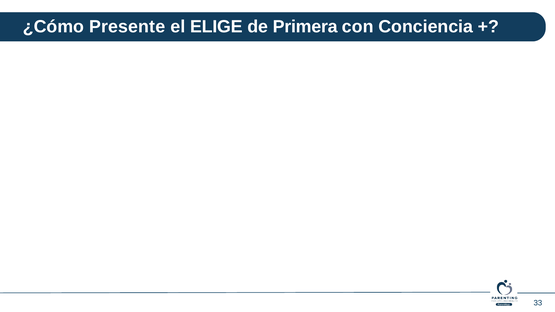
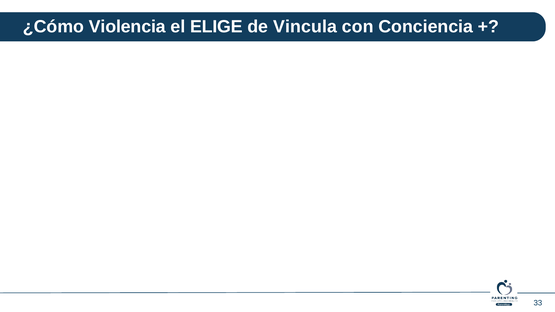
Presente: Presente -> Violencia
Primera: Primera -> Vincula
